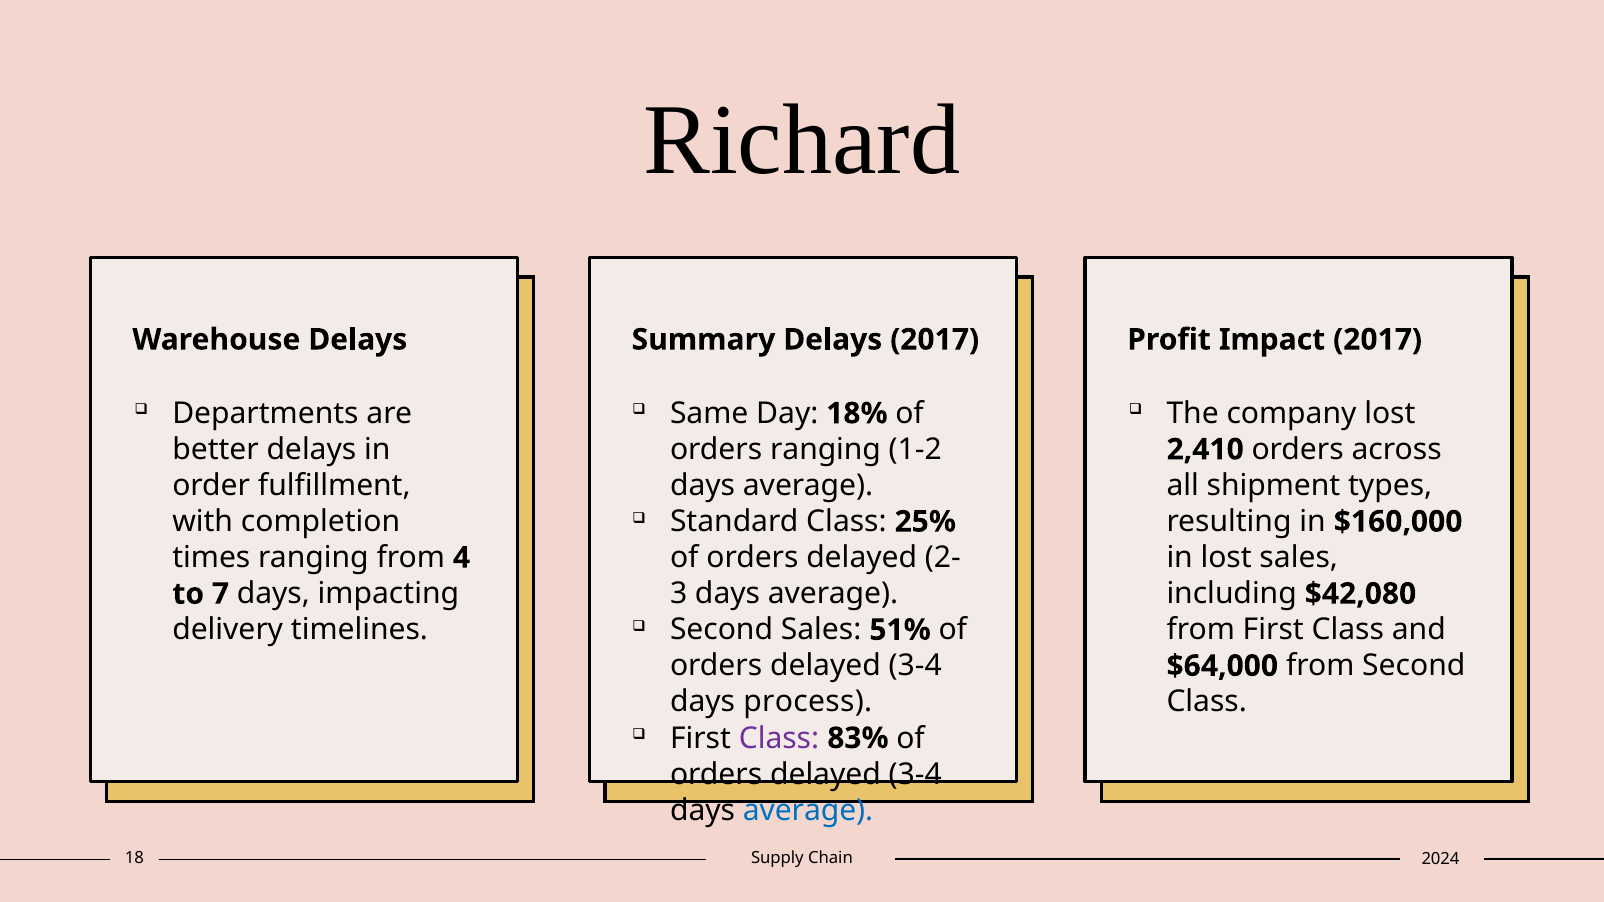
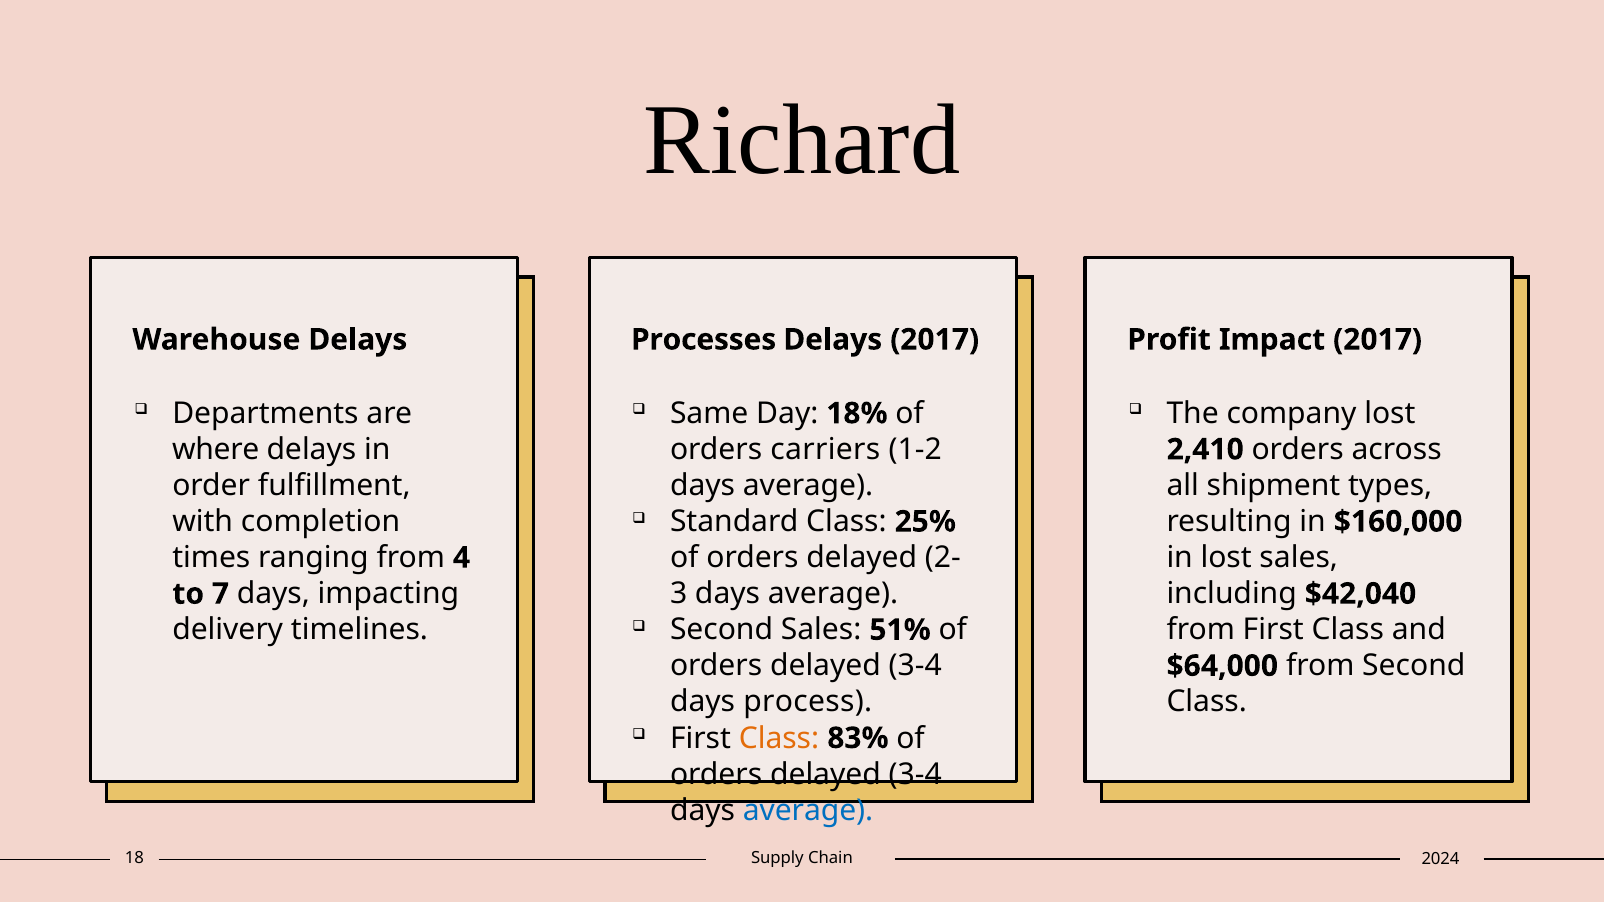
Summary: Summary -> Processes
better: better -> where
orders ranging: ranging -> carriers
$42,080: $42,080 -> $42,040
Class at (779, 738) colour: purple -> orange
